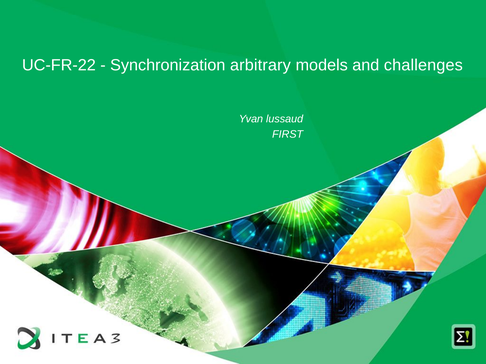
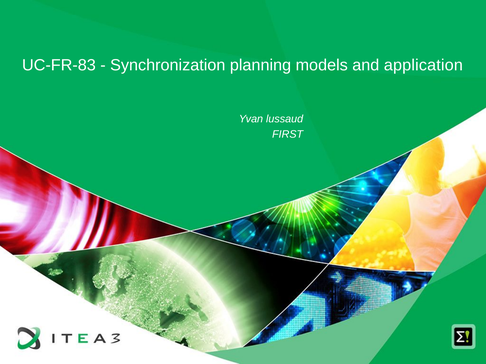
UC-FR-22: UC-FR-22 -> UC-FR-83
arbitrary: arbitrary -> planning
challenges: challenges -> application
